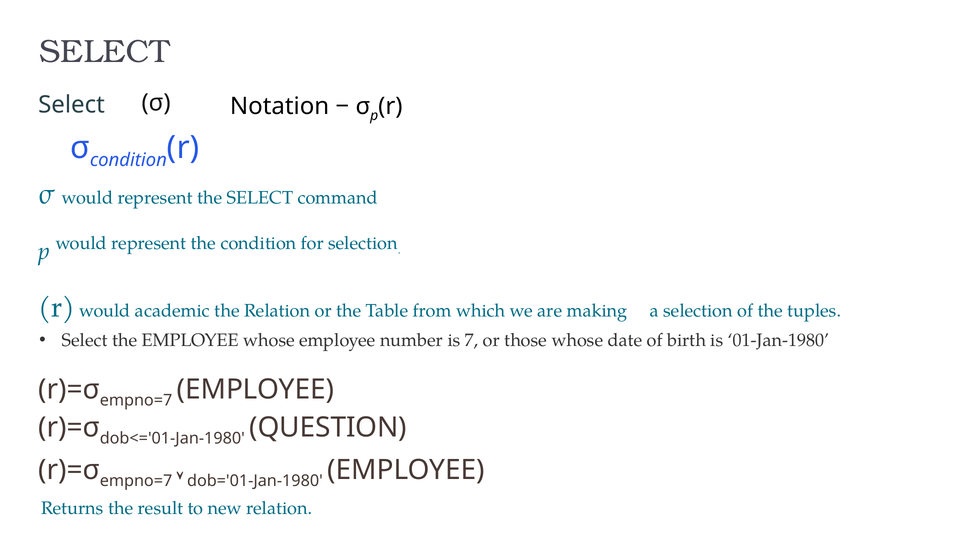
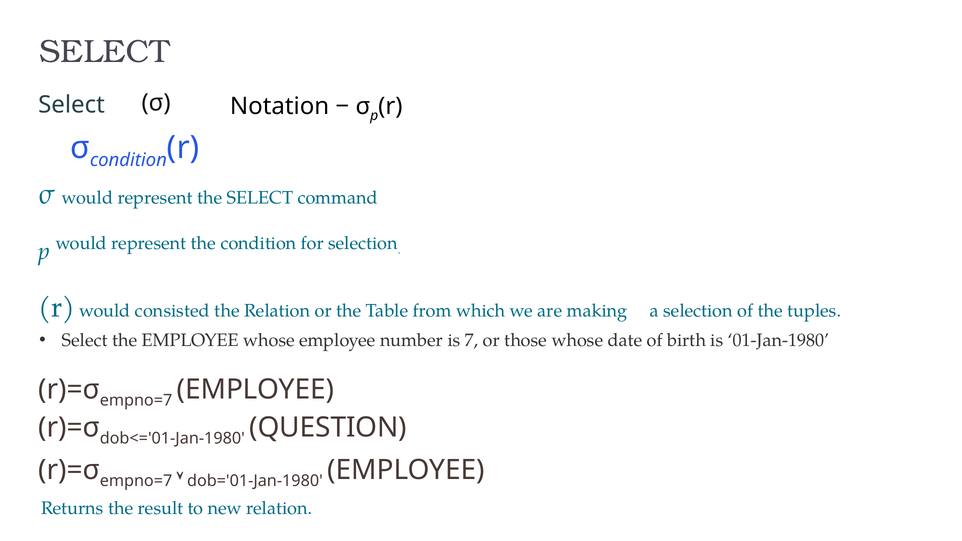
academic: academic -> consisted
